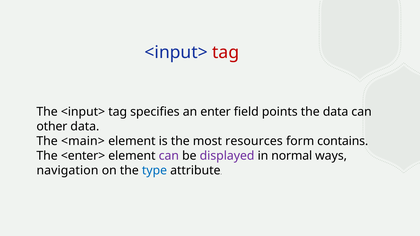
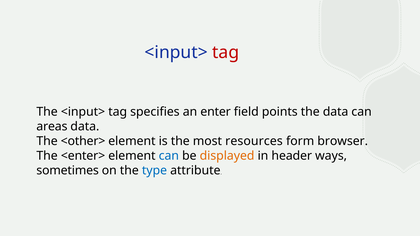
other: other -> areas
<main>: <main> -> <other>
contains: contains -> browser
can at (169, 156) colour: purple -> blue
displayed colour: purple -> orange
normal: normal -> header
navigation: navigation -> sometimes
